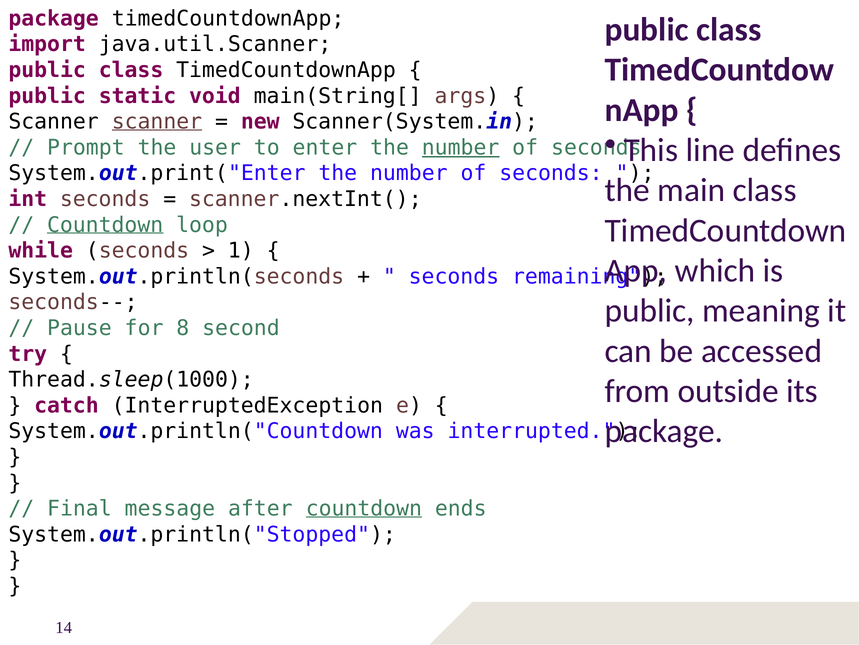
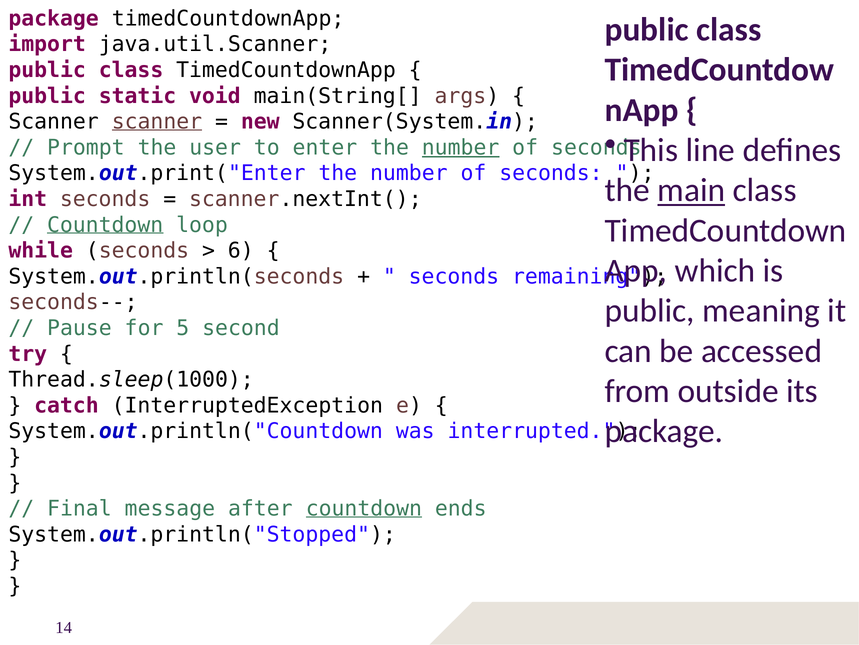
main underline: none -> present
1: 1 -> 6
8: 8 -> 5
